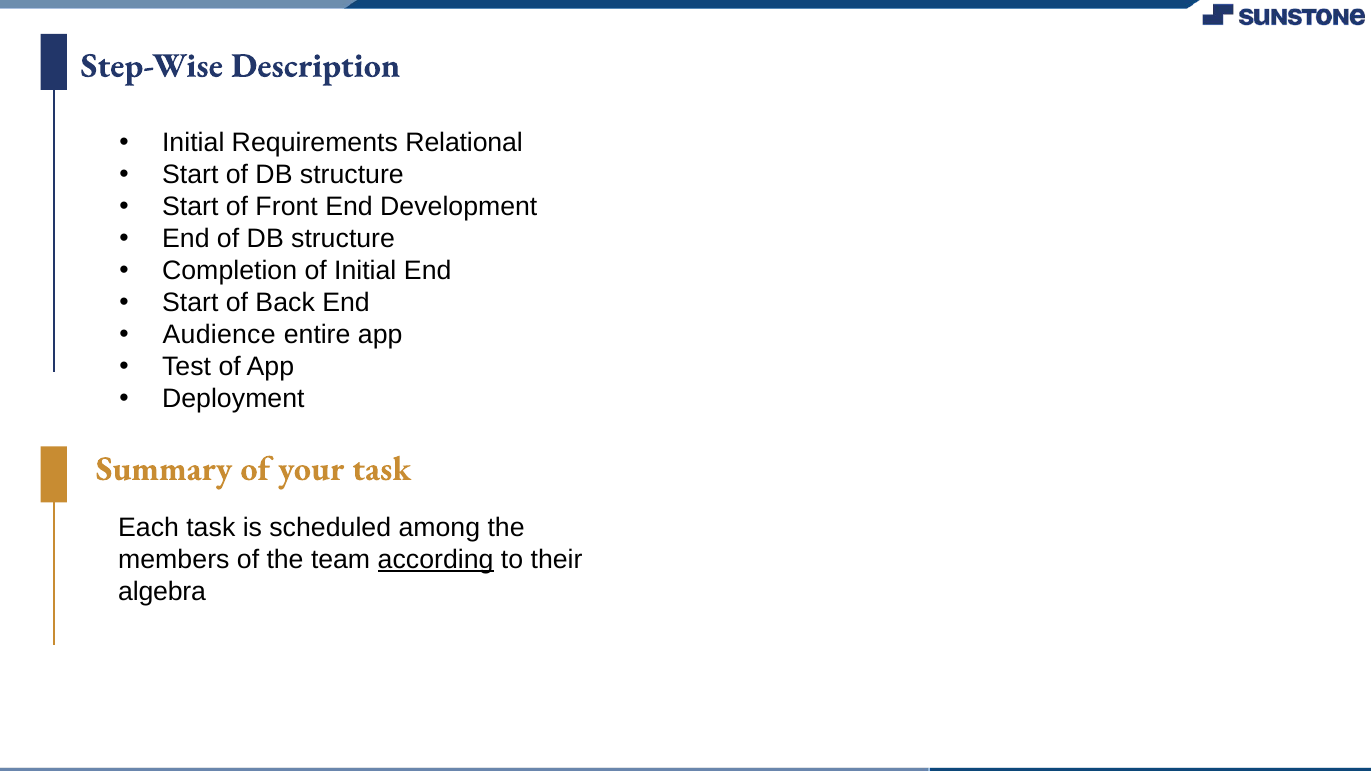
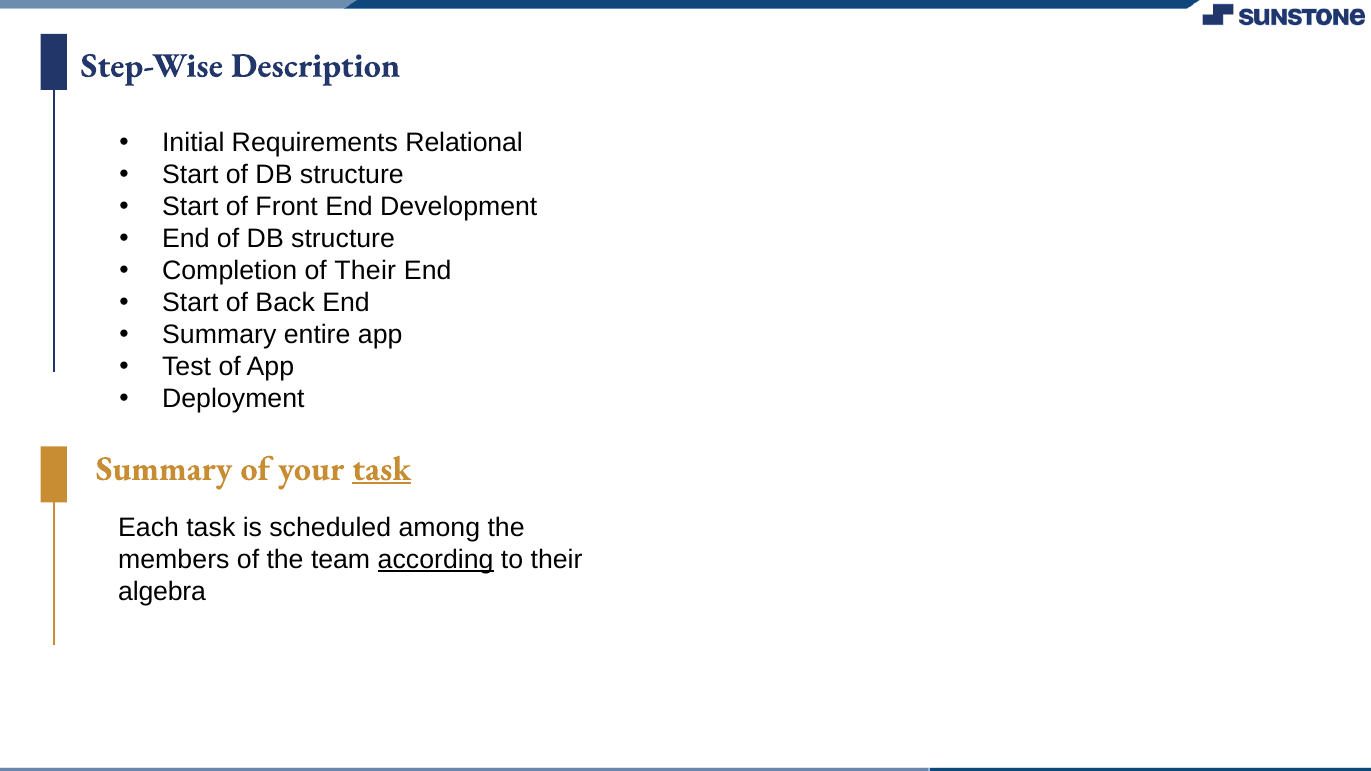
of Initial: Initial -> Their
Audience at (219, 335): Audience -> Summary
task at (382, 469) underline: none -> present
